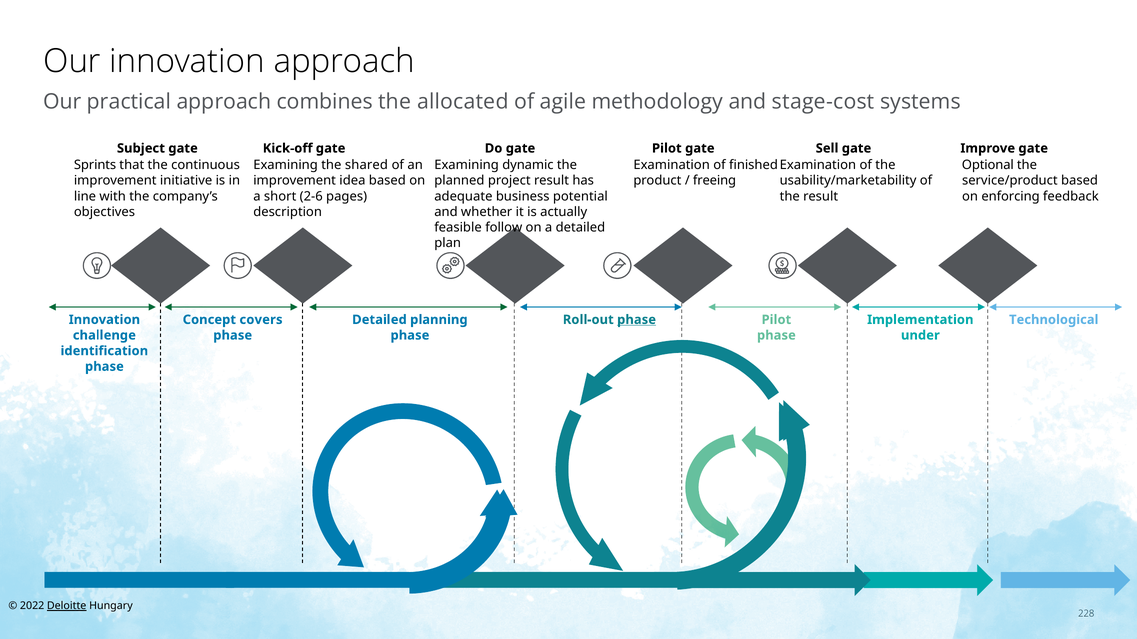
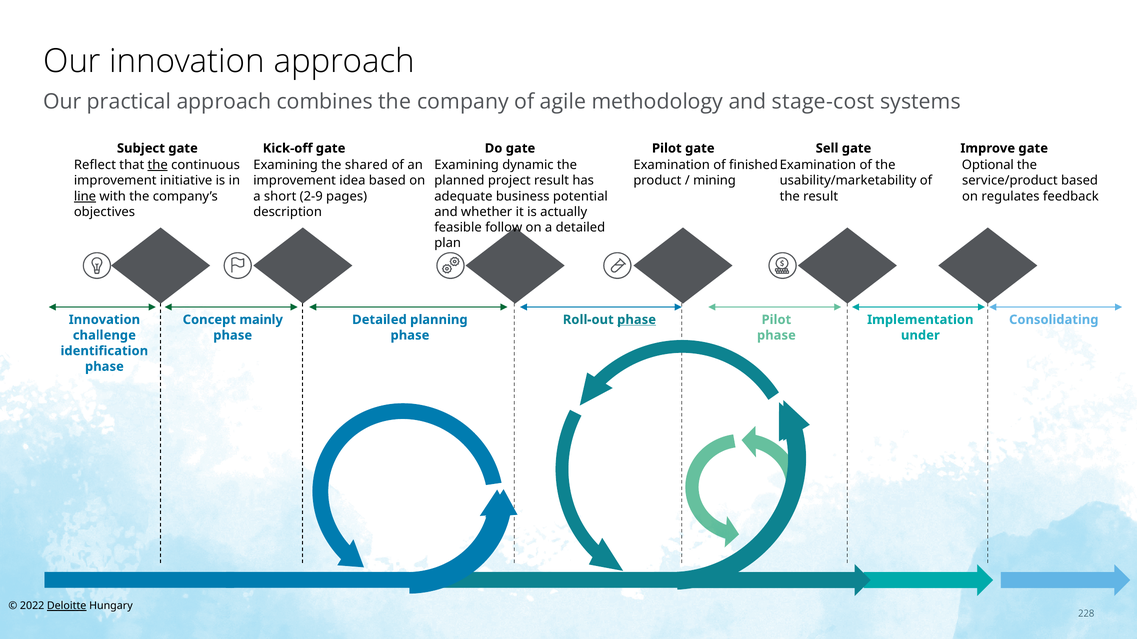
allocated: allocated -> company
Sprints: Sprints -> Reflect
the at (158, 165) underline: none -> present
freeing: freeing -> mining
line underline: none -> present
2-6: 2-6 -> 2-9
enforcing: enforcing -> regulates
covers: covers -> mainly
Technological: Technological -> Consolidating
